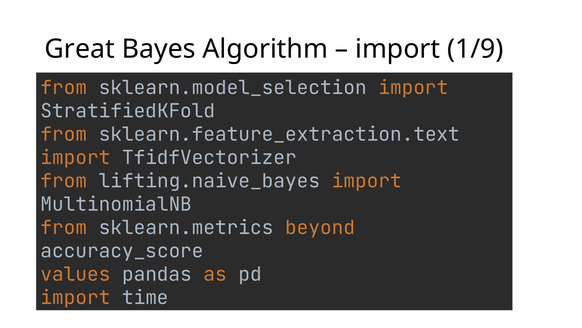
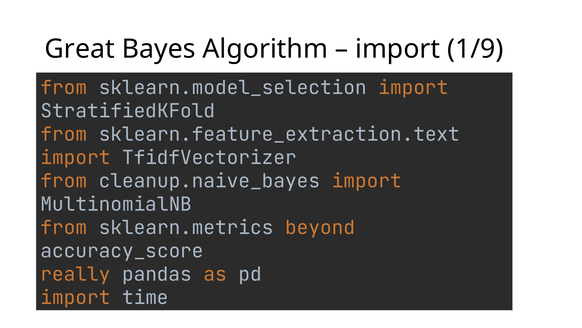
lifting.naive_bayes: lifting.naive_bayes -> cleanup.naive_bayes
values: values -> really
